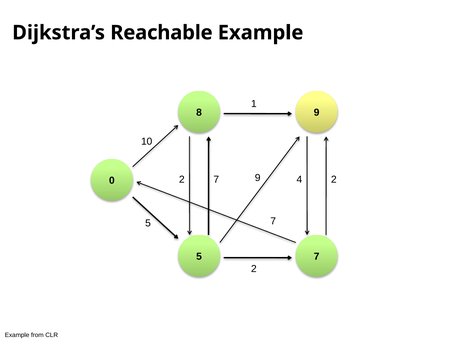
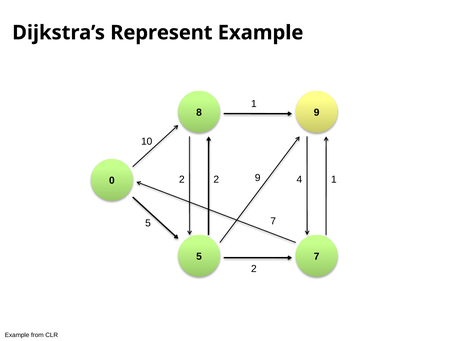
Reachable: Reachable -> Represent
7 at (216, 180): 7 -> 2
4 2: 2 -> 1
